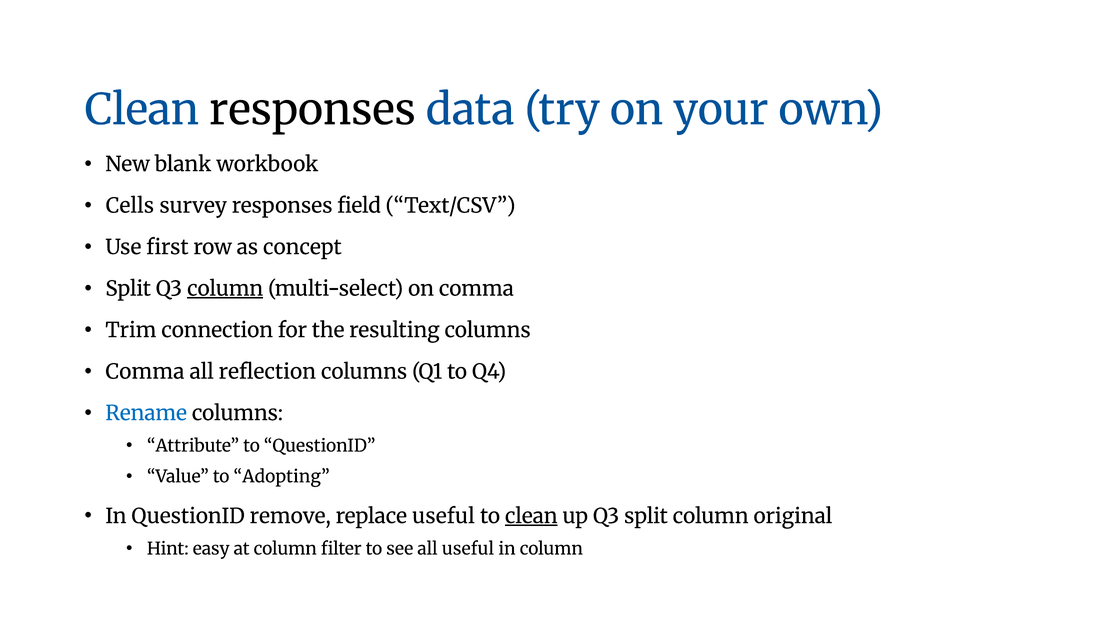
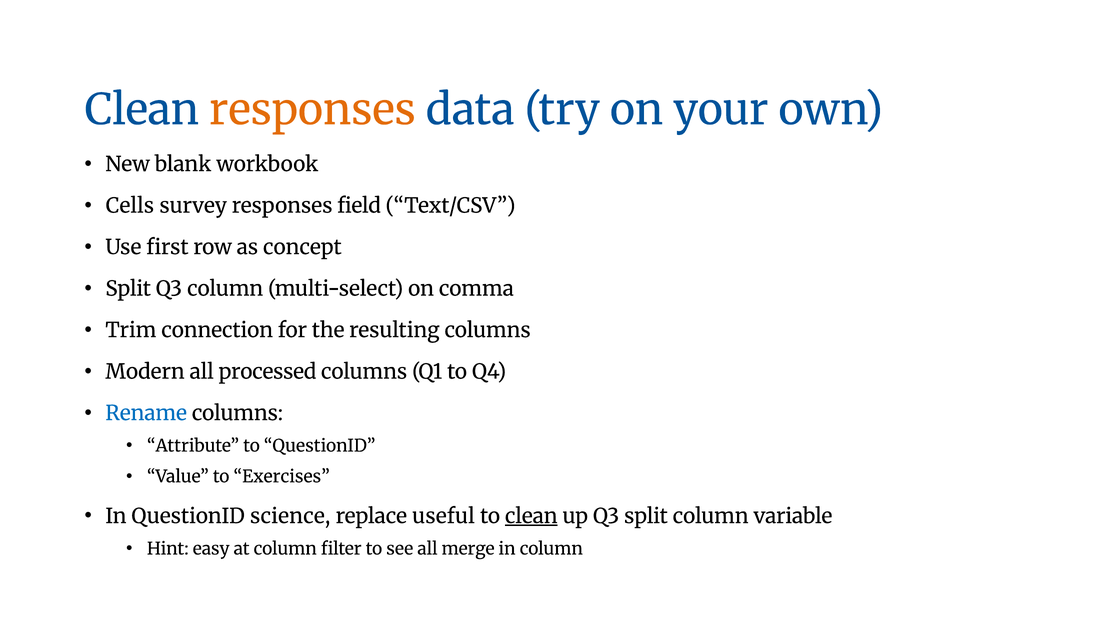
responses at (312, 110) colour: black -> orange
column at (225, 289) underline: present -> none
Comma at (145, 372): Comma -> Modern
reflection: reflection -> processed
Adopting: Adopting -> Exercises
remove: remove -> science
original: original -> variable
all useful: useful -> merge
